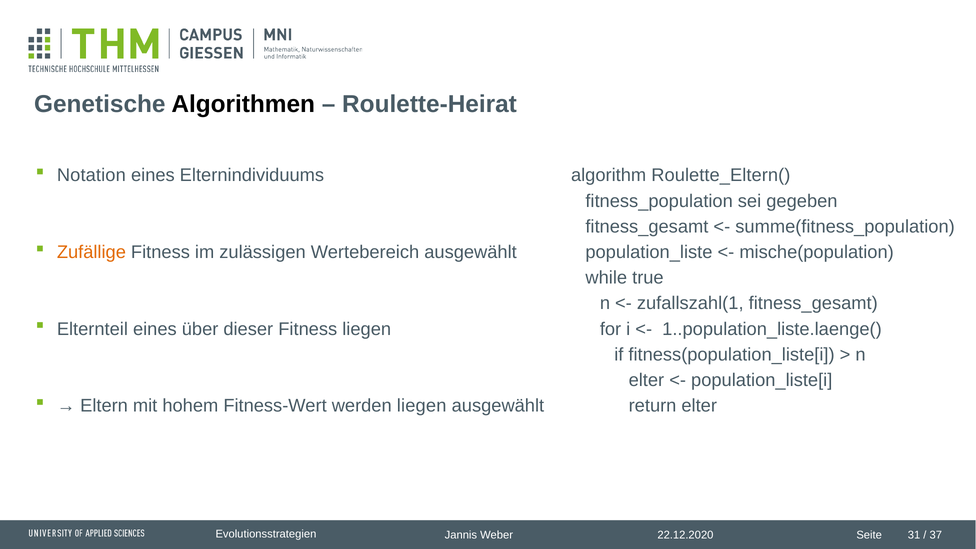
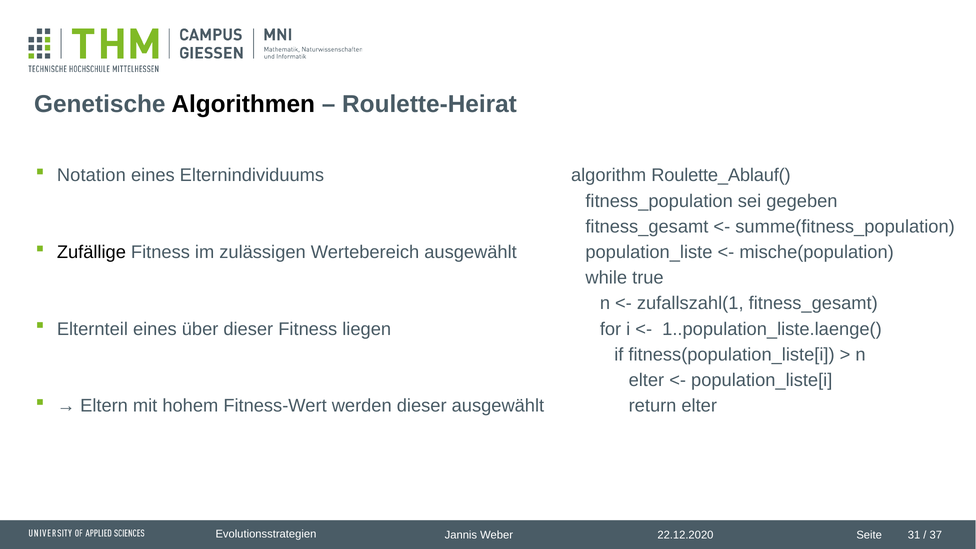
Roulette_Eltern(: Roulette_Eltern( -> Roulette_Ablauf(
Zufällige colour: orange -> black
werden liegen: liegen -> dieser
